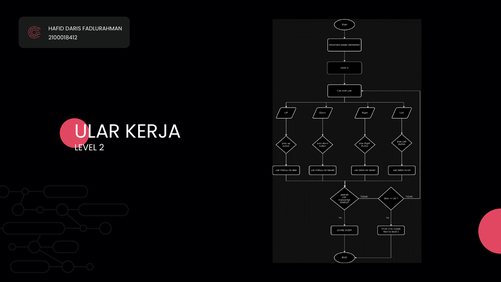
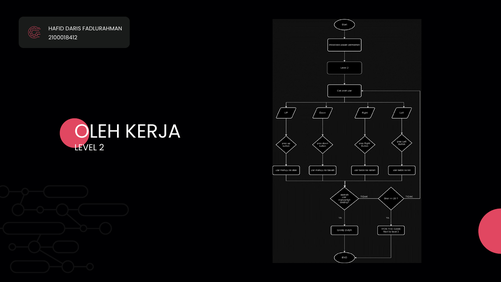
ULAR: ULAR -> OLEH
